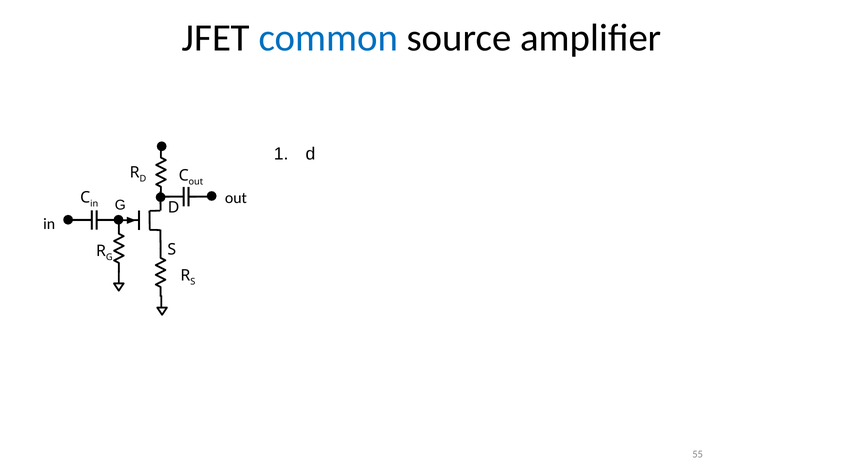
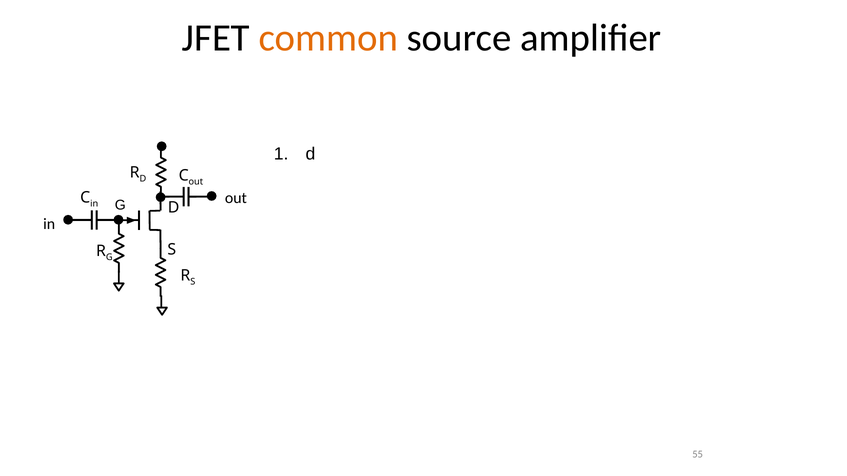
common colour: blue -> orange
